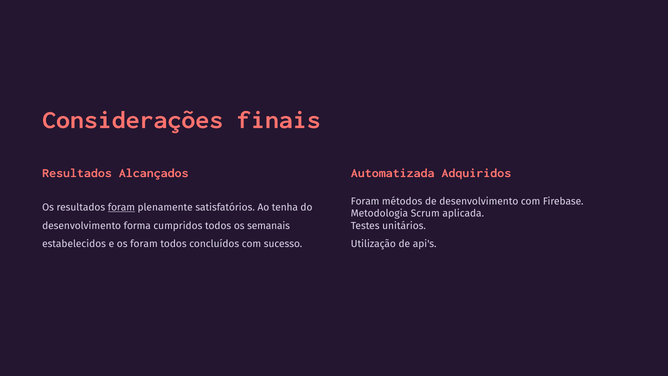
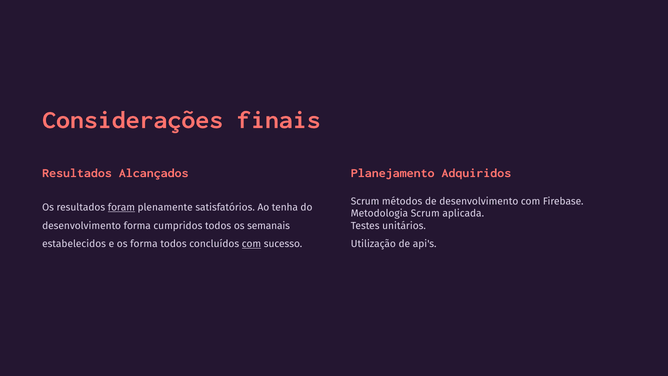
Automatizada: Automatizada -> Planejamento
Foram at (365, 201): Foram -> Scrum
os foram: foram -> forma
com at (251, 244) underline: none -> present
